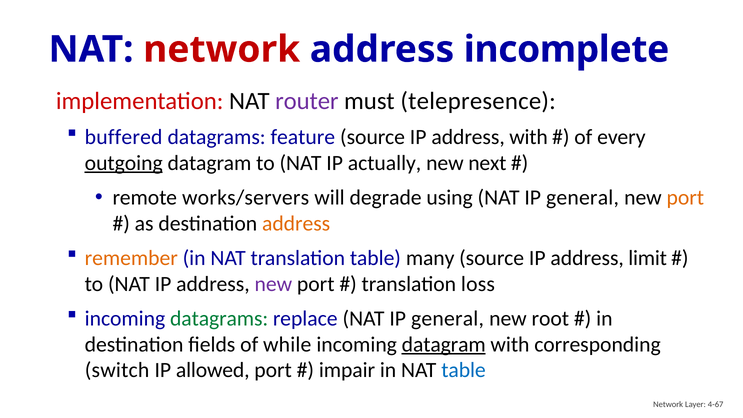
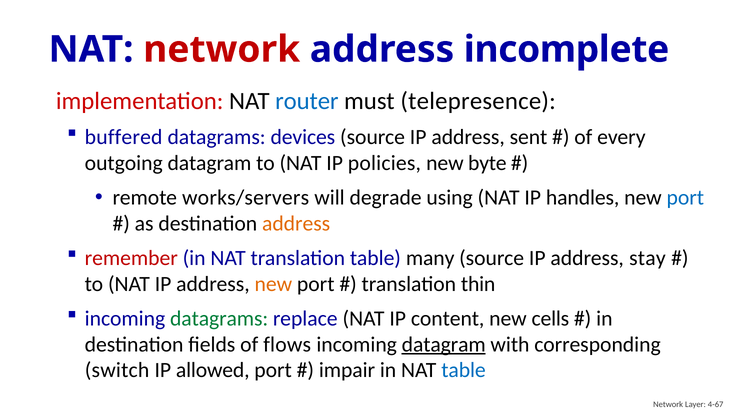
router colour: purple -> blue
feature: feature -> devices
address with: with -> sent
outgoing underline: present -> none
actually: actually -> policies
next: next -> byte
using NAT IP general: general -> handles
port at (685, 198) colour: orange -> blue
remember colour: orange -> red
limit: limit -> stay
new at (273, 284) colour: purple -> orange
loss: loss -> thin
replace NAT IP general: general -> content
root: root -> cells
while: while -> flows
